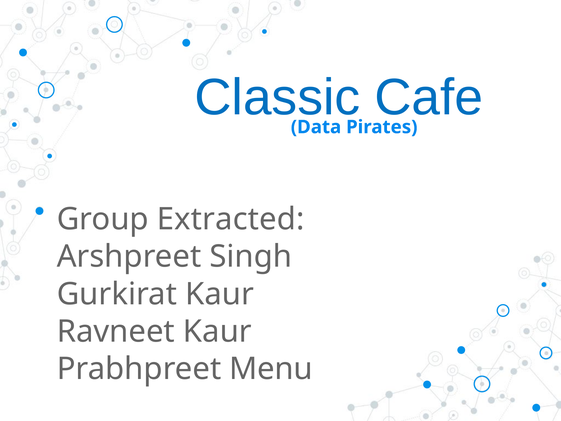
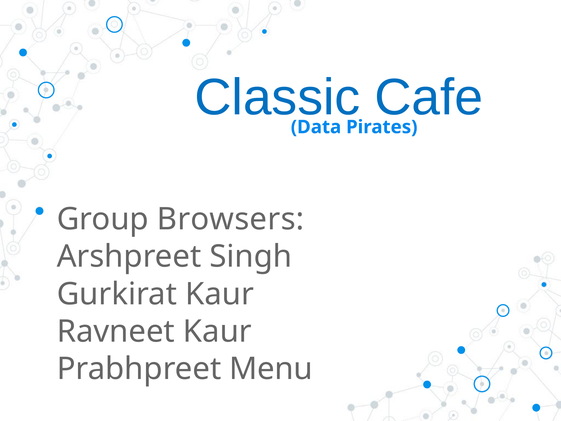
Extracted: Extracted -> Browsers
